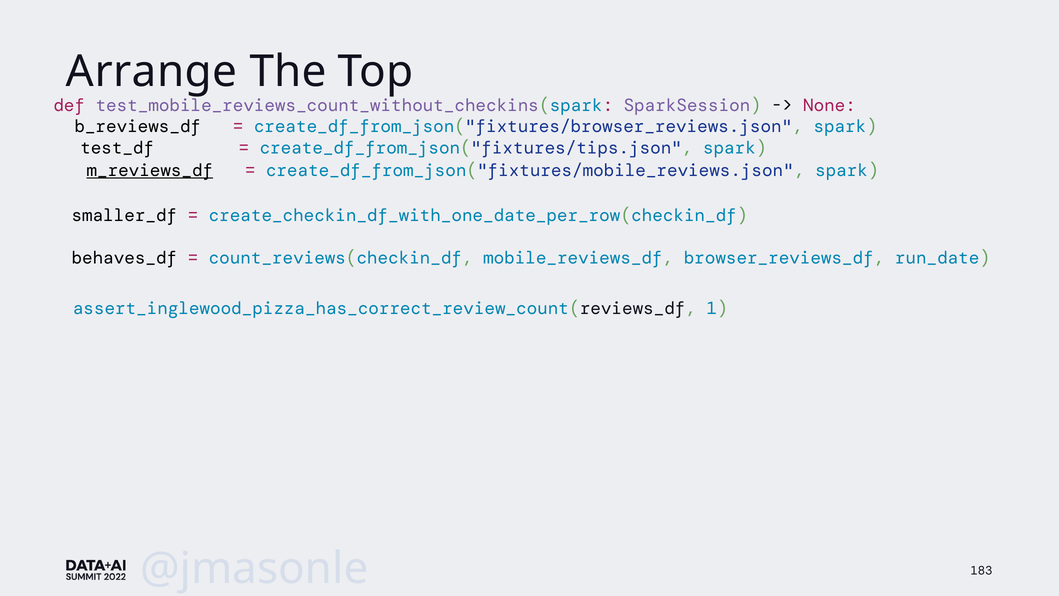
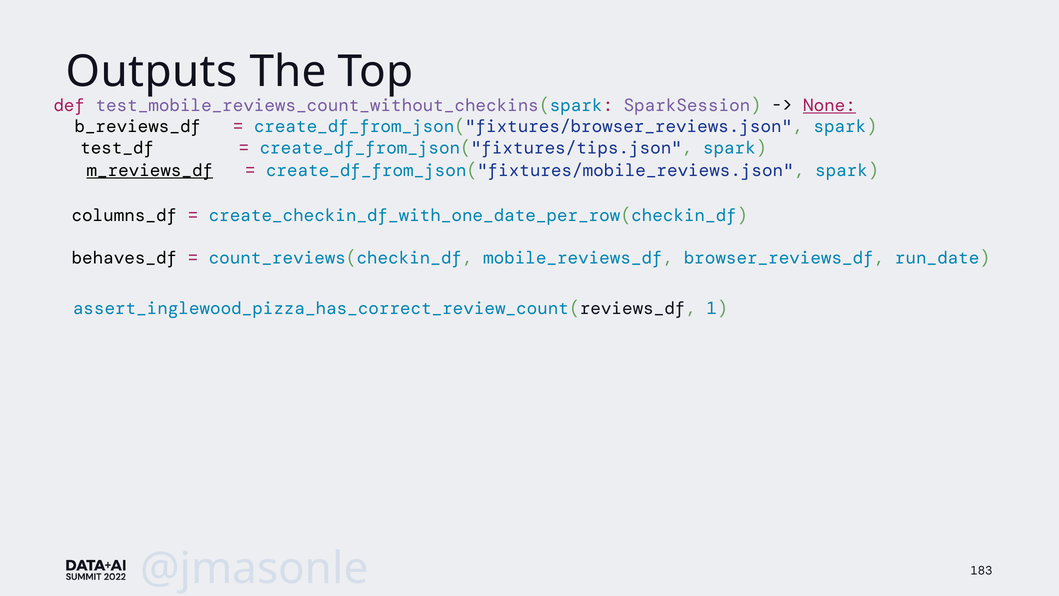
Arrange: Arrange -> Outputs
None underline: none -> present
smaller_df: smaller_df -> columns_df
